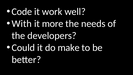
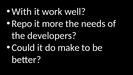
Code: Code -> With
With: With -> Repo
